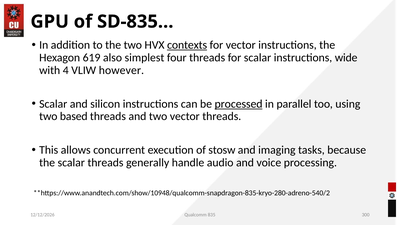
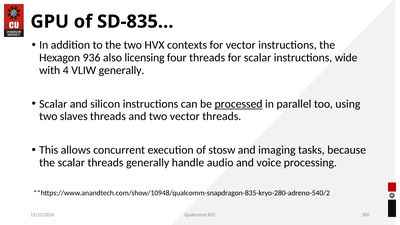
contexts underline: present -> none
619: 619 -> 936
simplest: simplest -> licensing
VLIW however: however -> generally
based: based -> slaves
